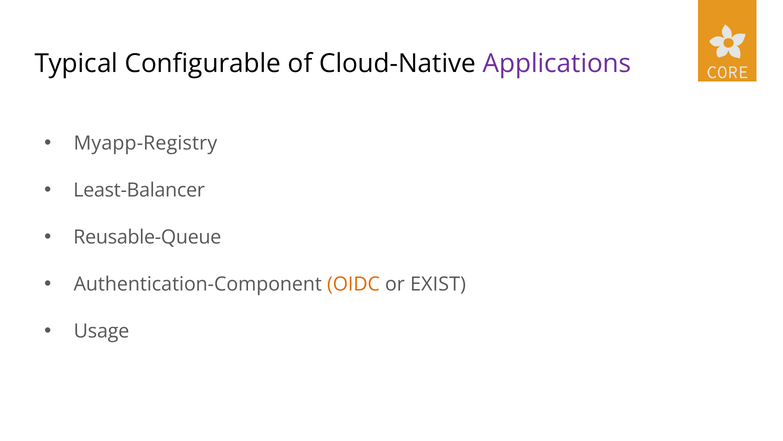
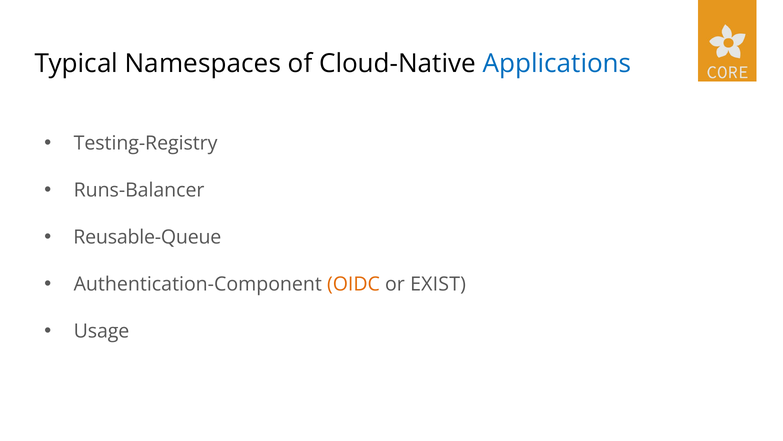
Configurable: Configurable -> Namespaces
Applications colour: purple -> blue
Myapp-Registry: Myapp-Registry -> Testing-Registry
Least-Balancer: Least-Balancer -> Runs-Balancer
